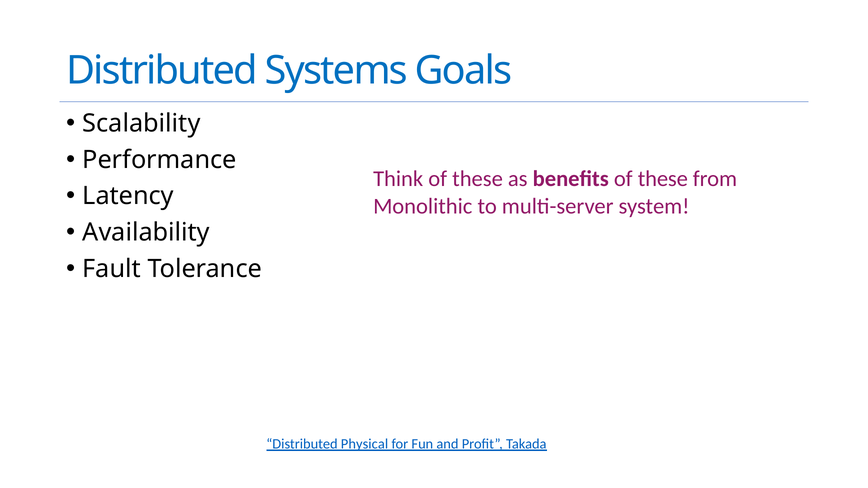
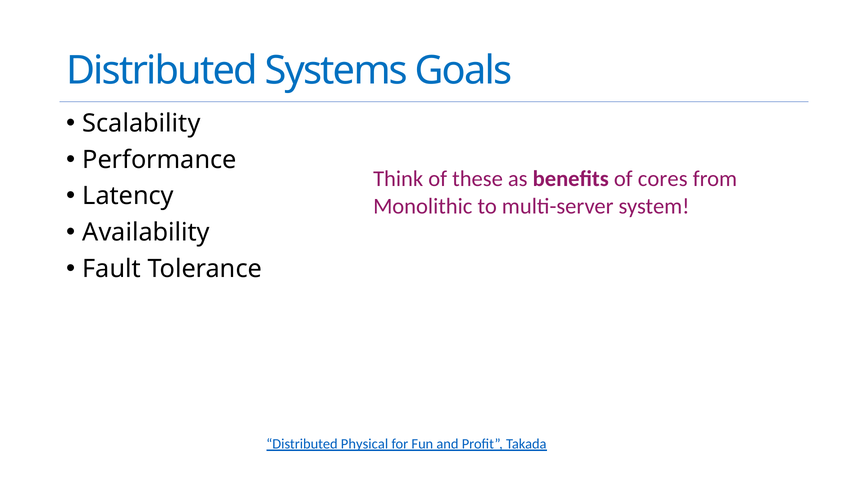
benefits of these: these -> cores
